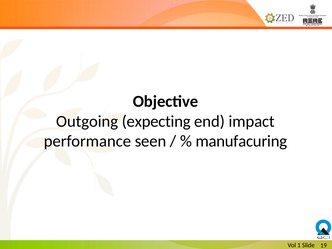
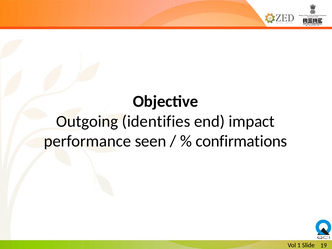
expecting: expecting -> identifies
manufacuring: manufacuring -> confirmations
